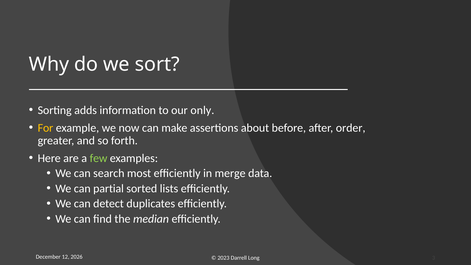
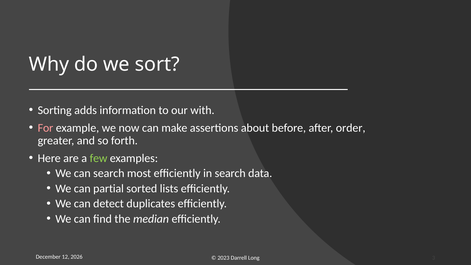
only: only -> with
For colour: yellow -> pink
in merge: merge -> search
